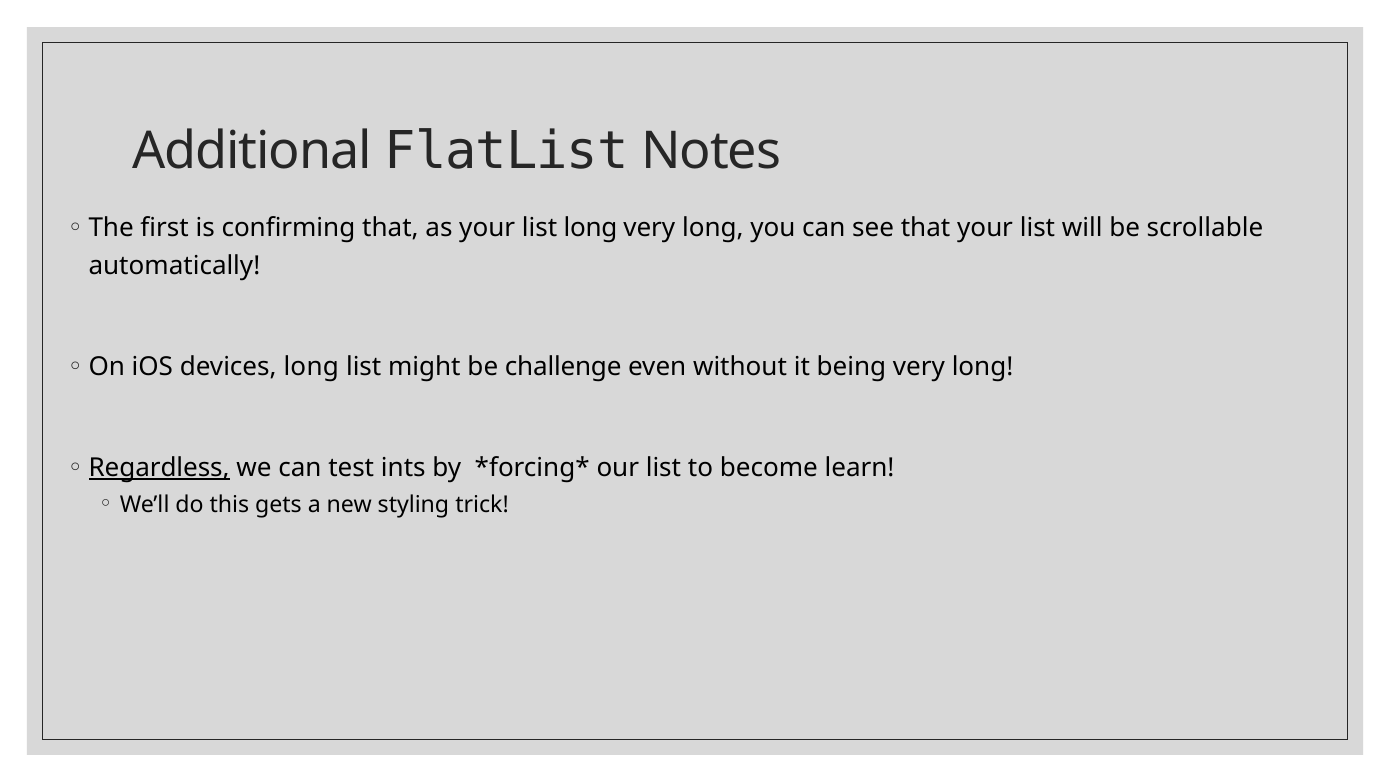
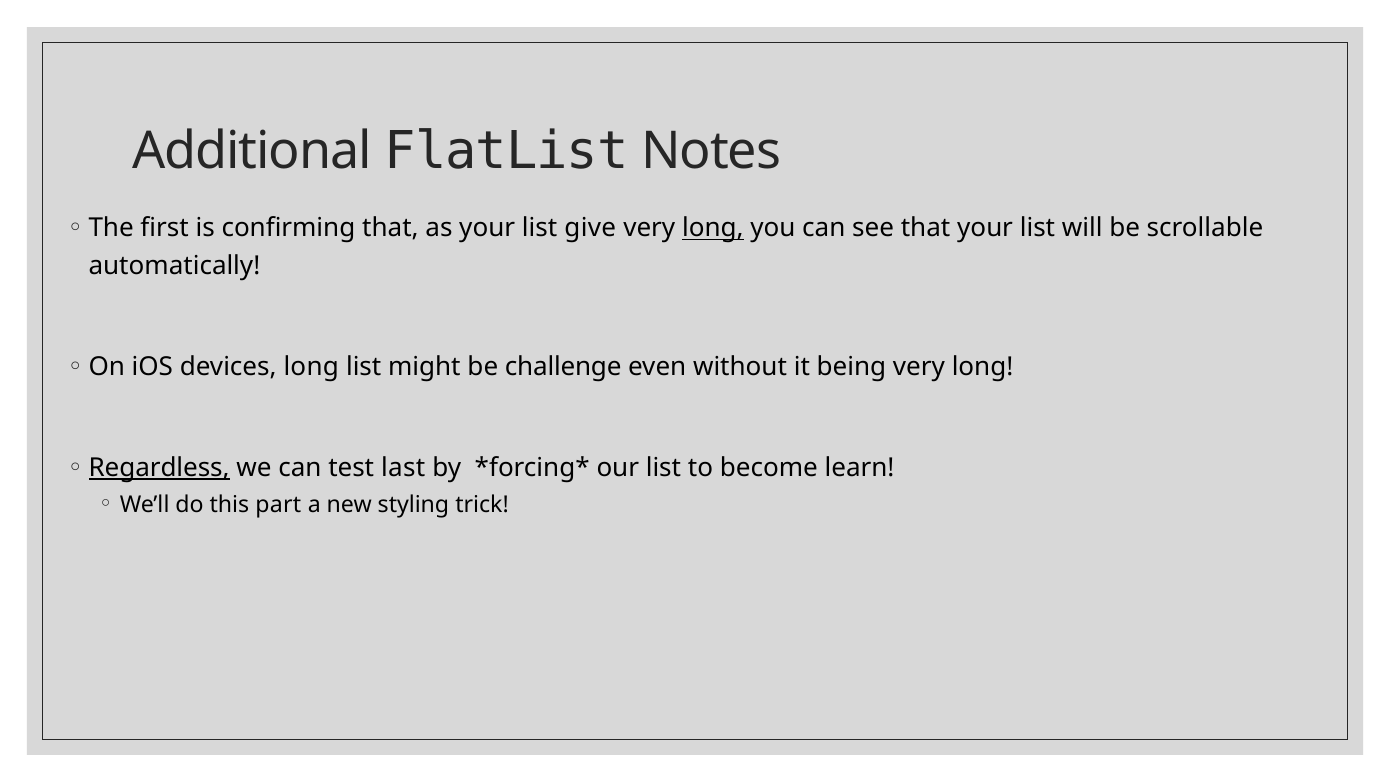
list long: long -> give
long at (713, 228) underline: none -> present
ints: ints -> last
gets: gets -> part
